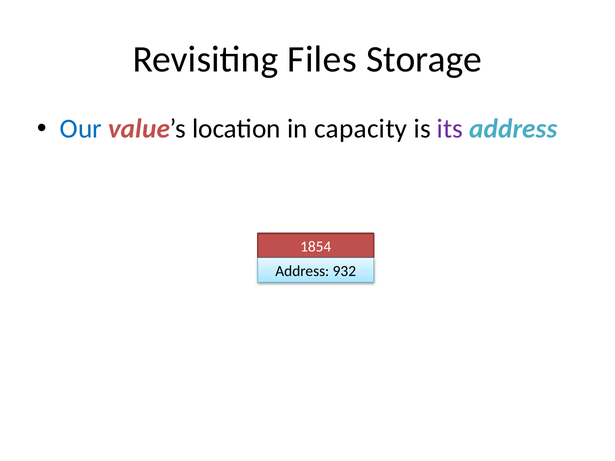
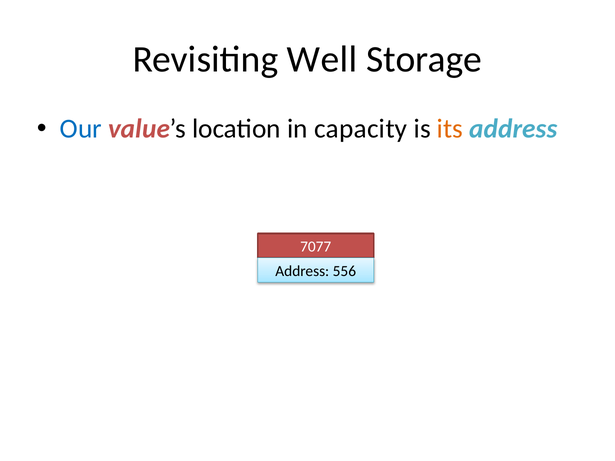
Files: Files -> Well
its colour: purple -> orange
1854: 1854 -> 7077
932: 932 -> 556
